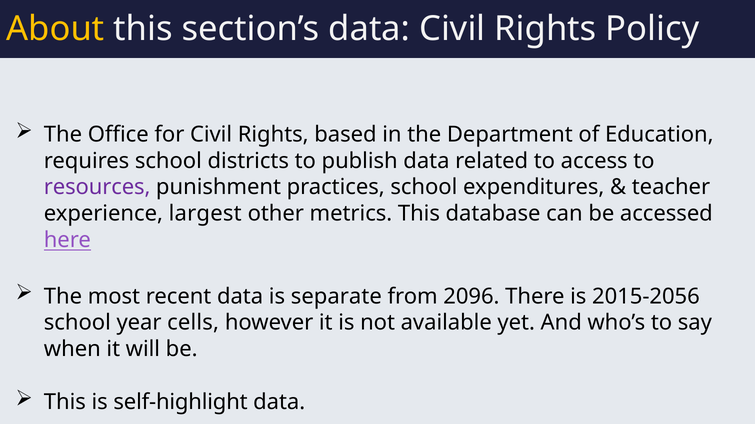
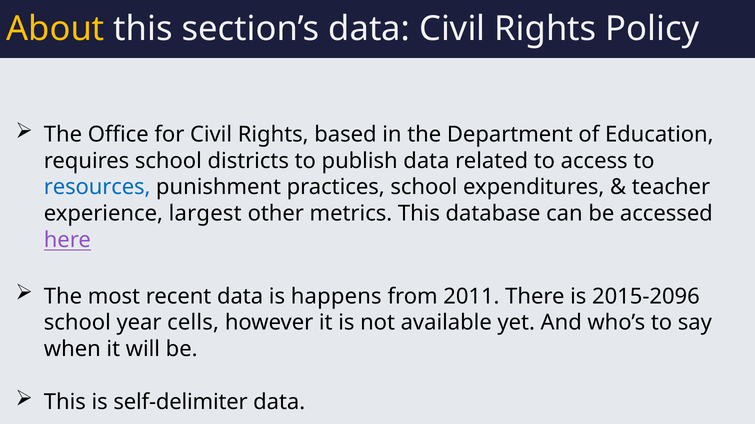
resources colour: purple -> blue
separate: separate -> happens
2096: 2096 -> 2011
2015-2056: 2015-2056 -> 2015-2096
self-highlight: self-highlight -> self-delimiter
